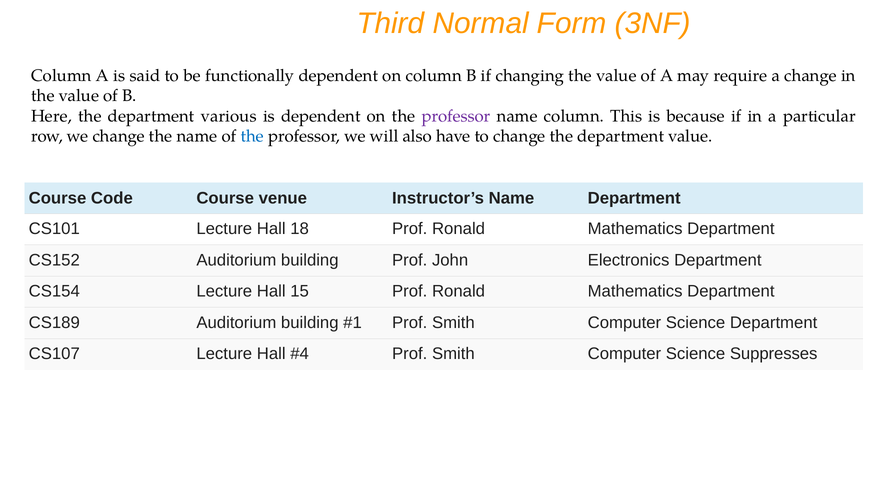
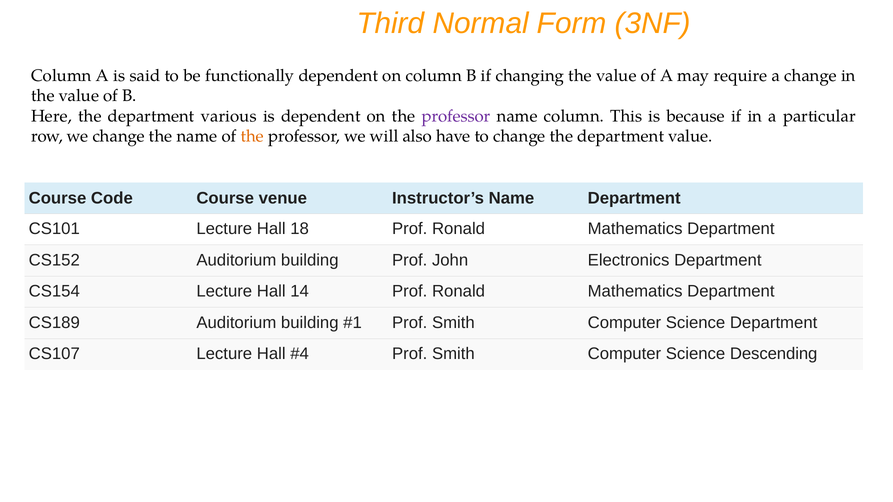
the at (252, 136) colour: blue -> orange
15: 15 -> 14
Suppresses: Suppresses -> Descending
